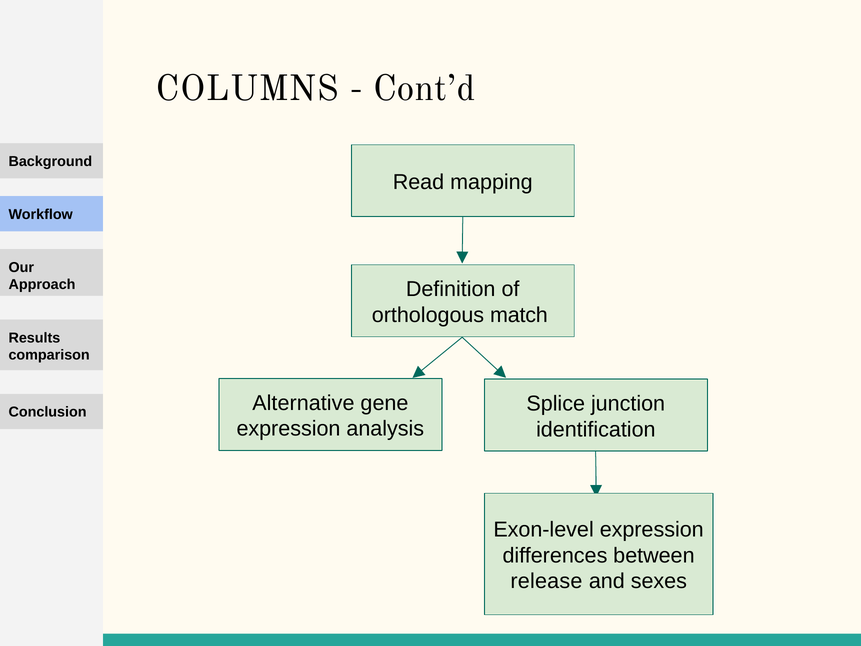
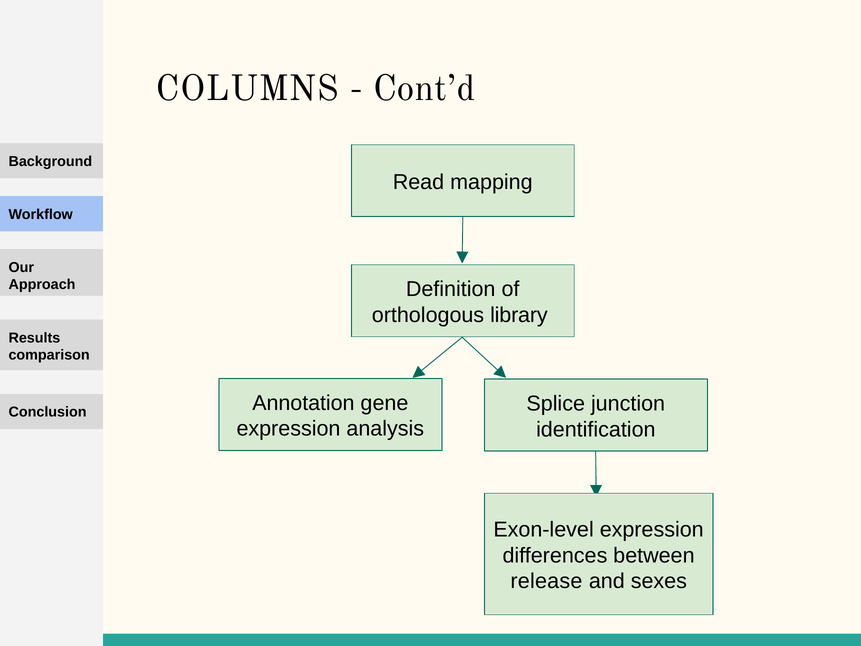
match: match -> library
Alternative: Alternative -> Annotation
